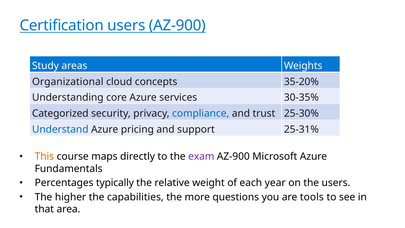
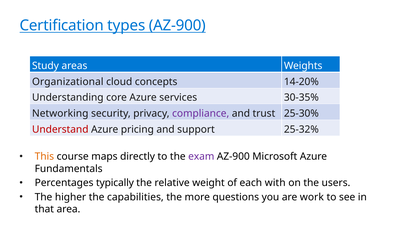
Certification users: users -> types
35-20%: 35-20% -> 14-20%
Categorized: Categorized -> Networking
compliance colour: blue -> purple
Understand colour: blue -> red
25-31%: 25-31% -> 25-32%
year: year -> with
tools: tools -> work
